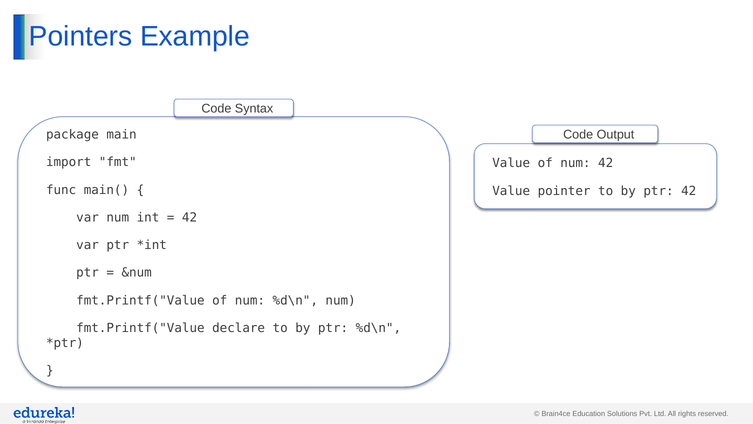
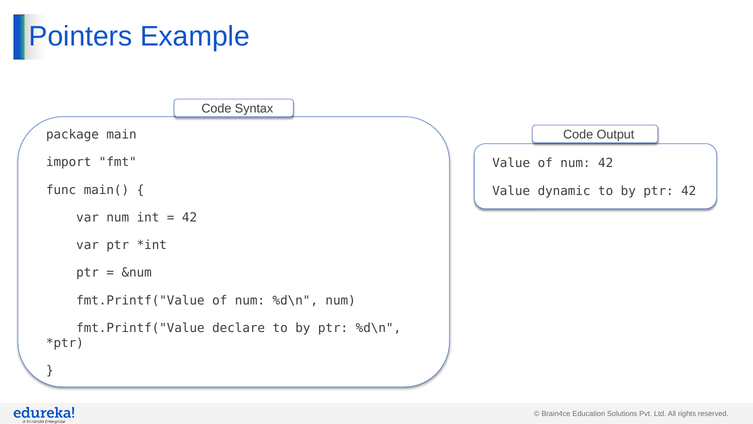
pointer: pointer -> dynamic
